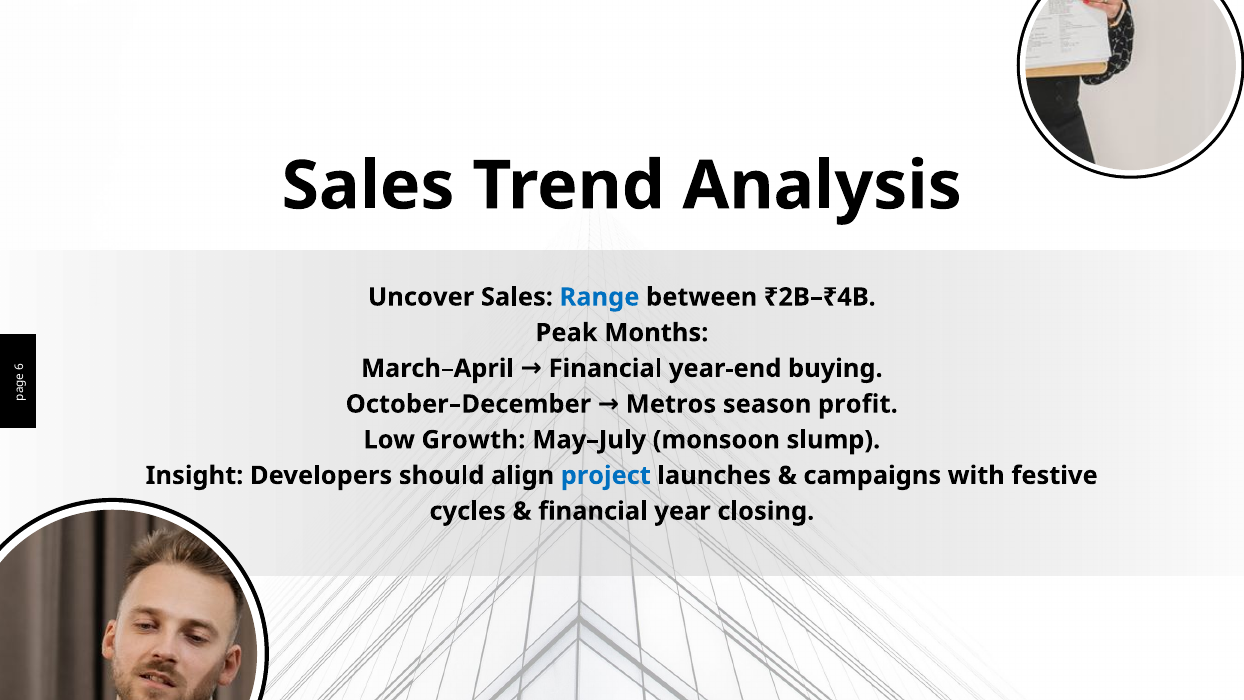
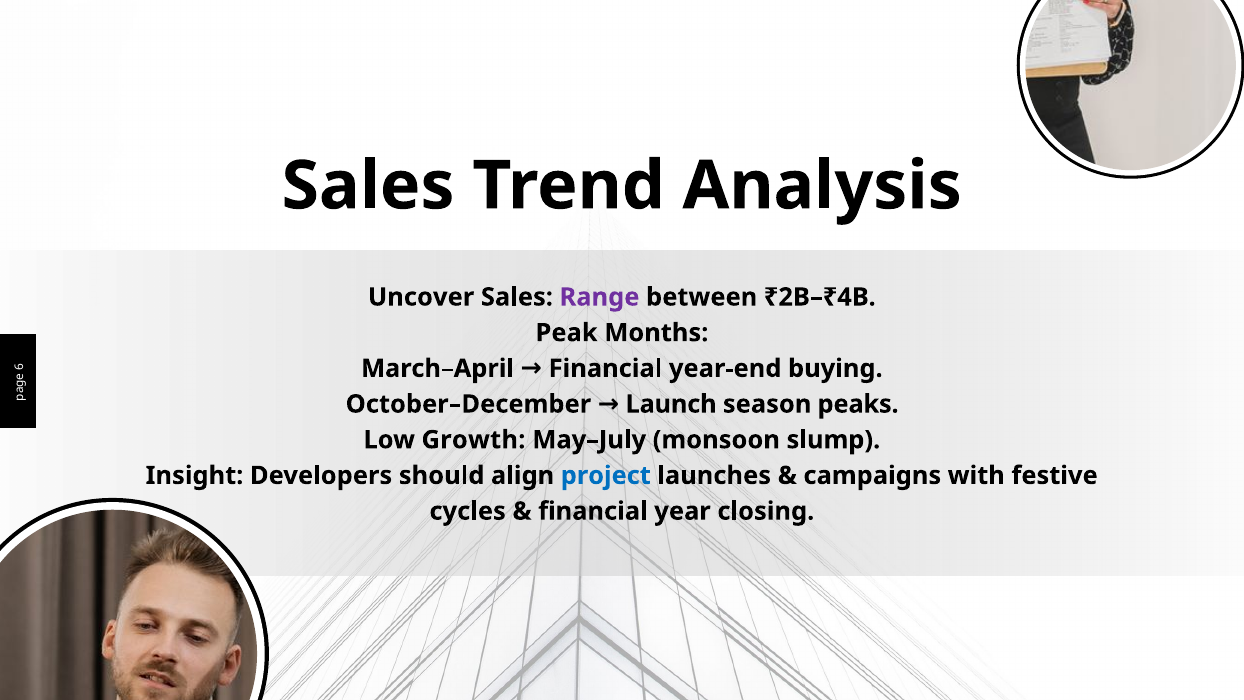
Range colour: blue -> purple
Metros: Metros -> Launch
profit: profit -> peaks
